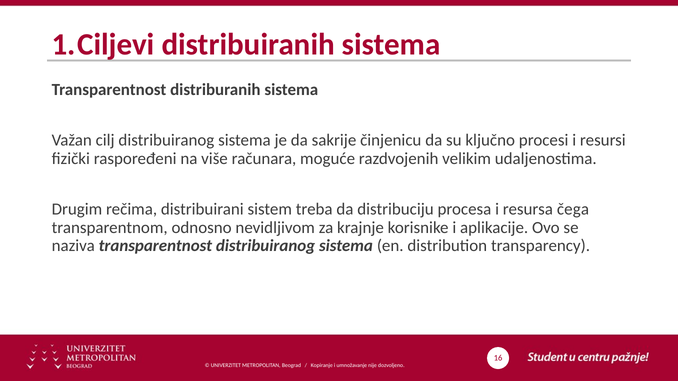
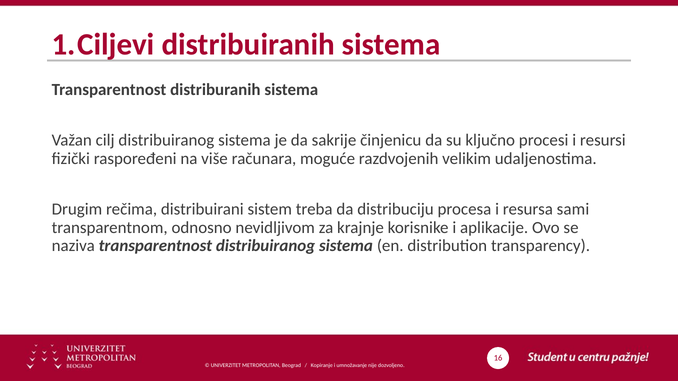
čega: čega -> sami
